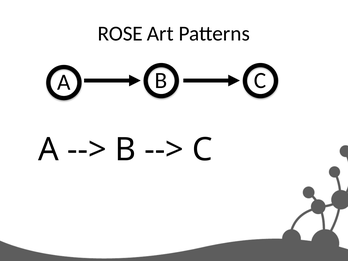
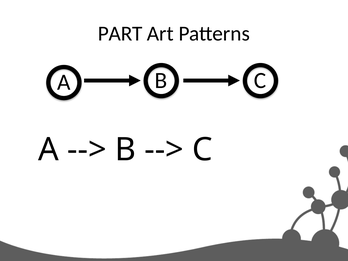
ROSE: ROSE -> PART
